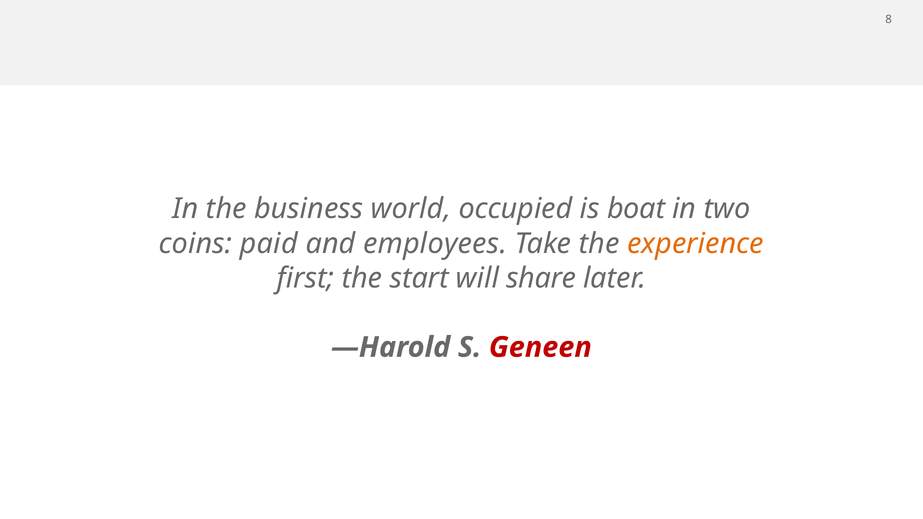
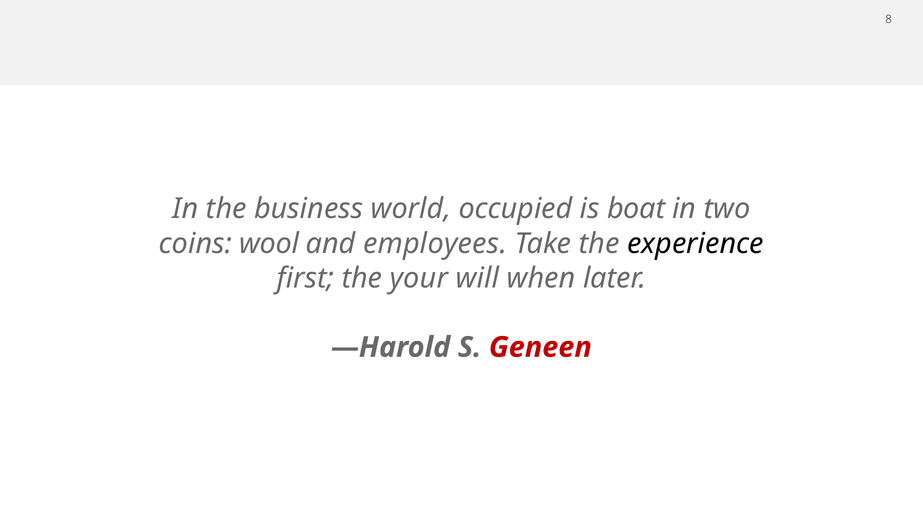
paid: paid -> wool
experience colour: orange -> black
start: start -> your
share: share -> when
